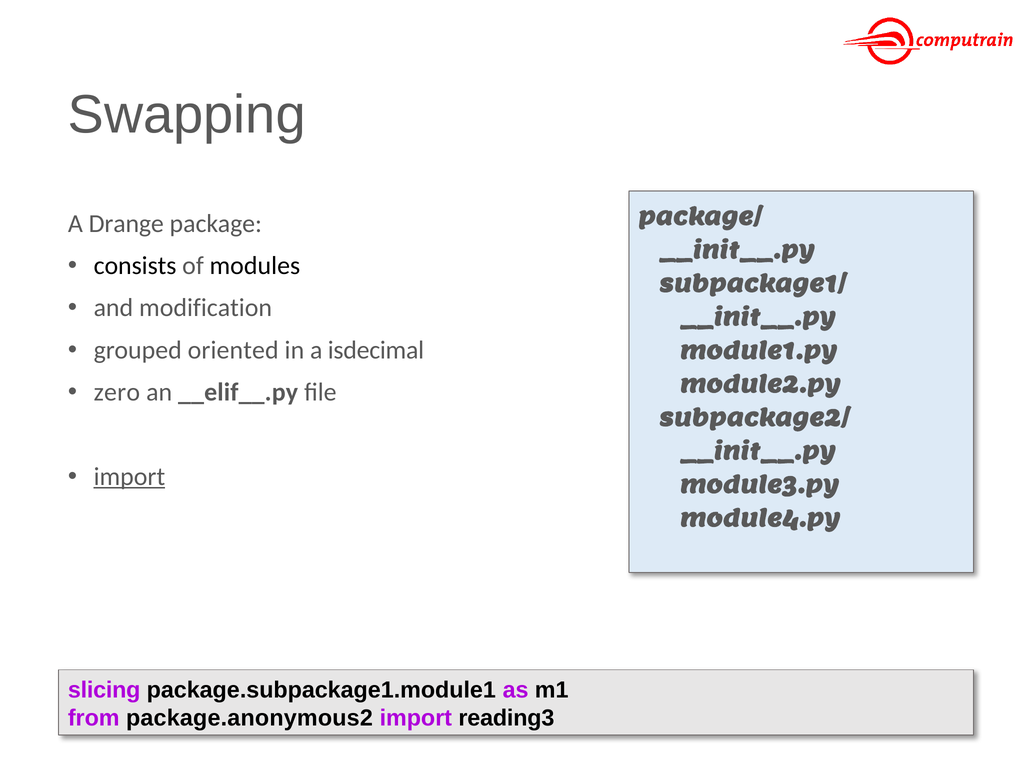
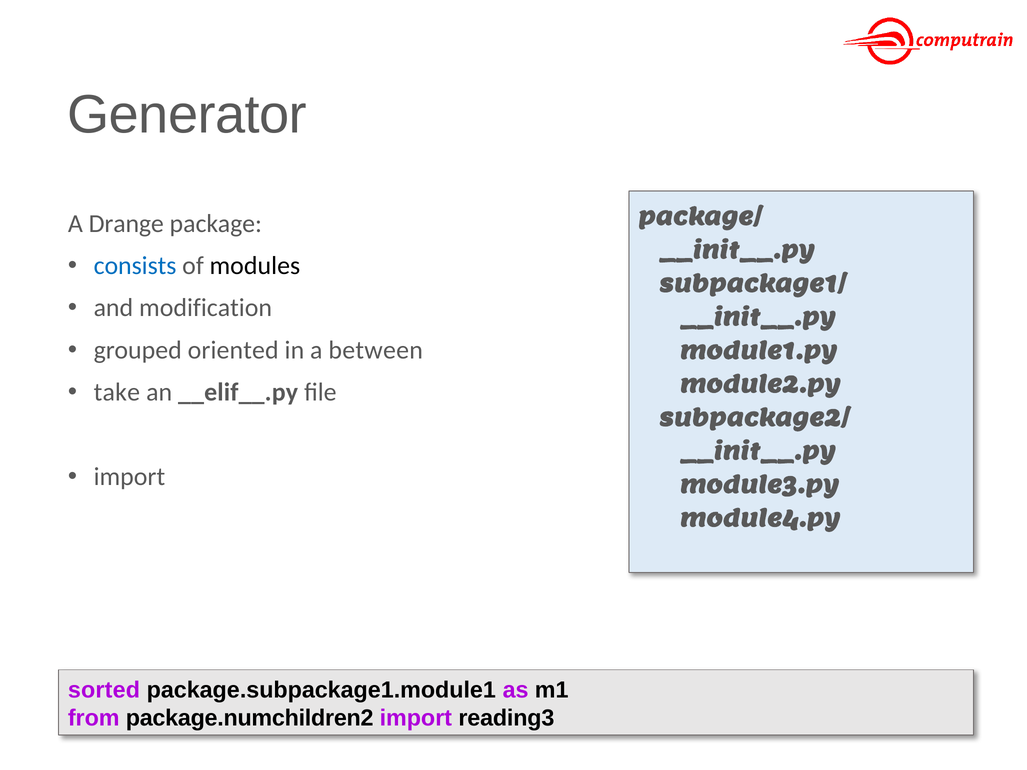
Swapping: Swapping -> Generator
consists colour: black -> blue
isdecimal: isdecimal -> between
zero: zero -> take
import at (129, 477) underline: present -> none
slicing: slicing -> sorted
package.anonymous2: package.anonymous2 -> package.numchildren2
